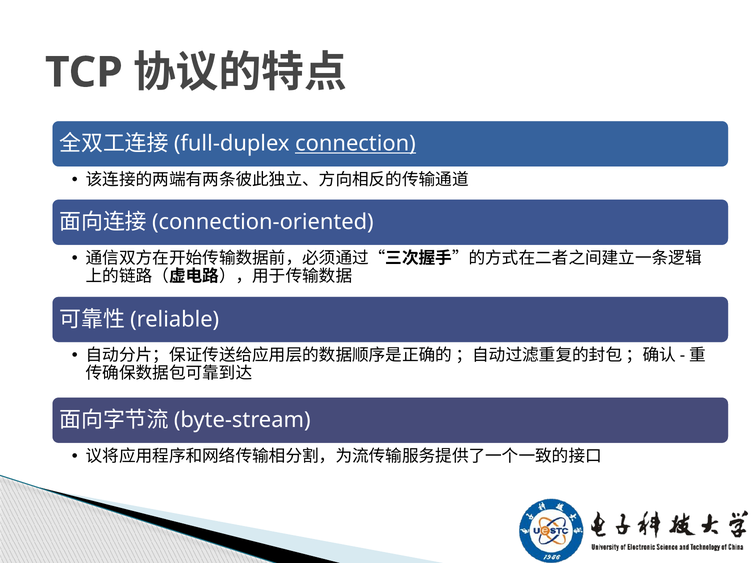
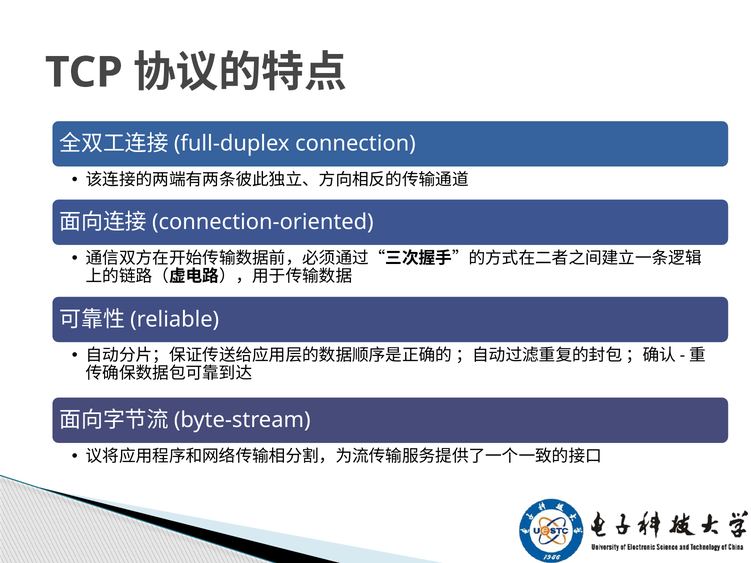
connection underline: present -> none
